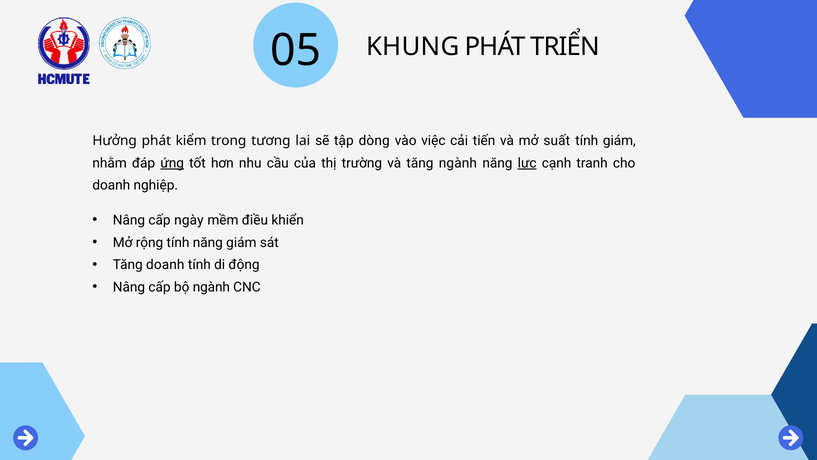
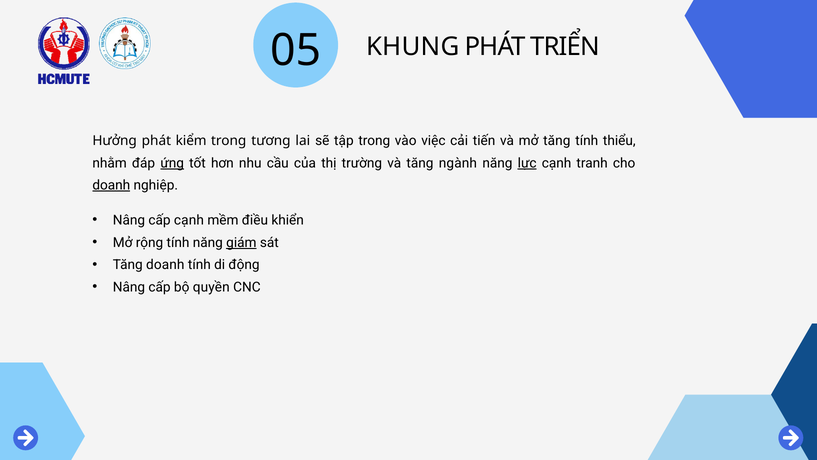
tập dòng: dòng -> trong
mở suất: suất -> tăng
tính giám: giám -> thiểu
doanh at (111, 185) underline: none -> present
cấp ngày: ngày -> cạnh
giám at (241, 242) underline: none -> present
bộ ngành: ngành -> quyền
